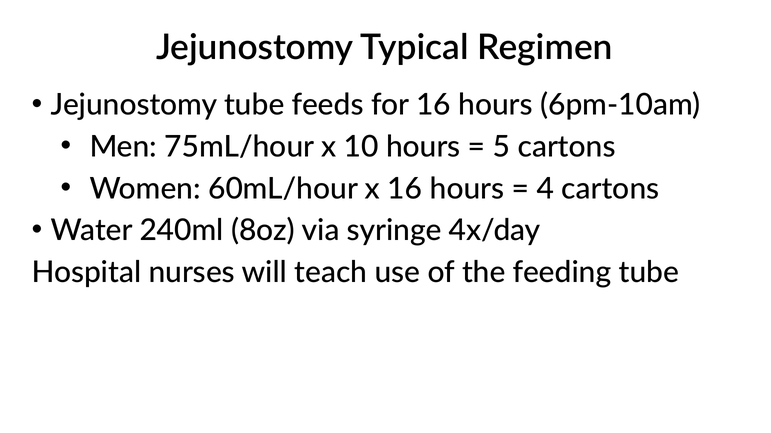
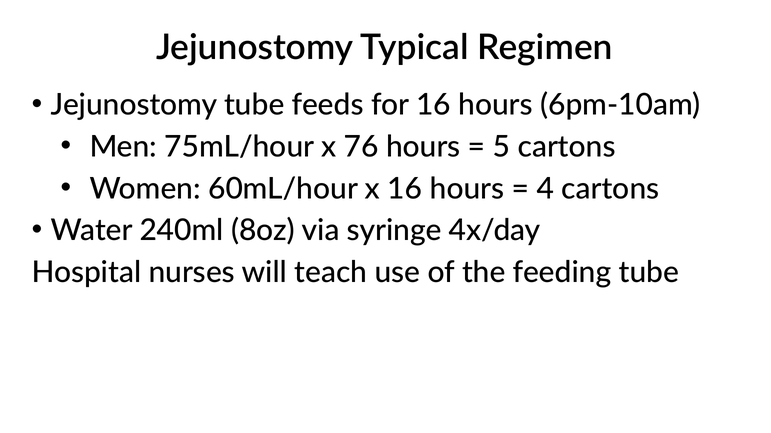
10: 10 -> 76
